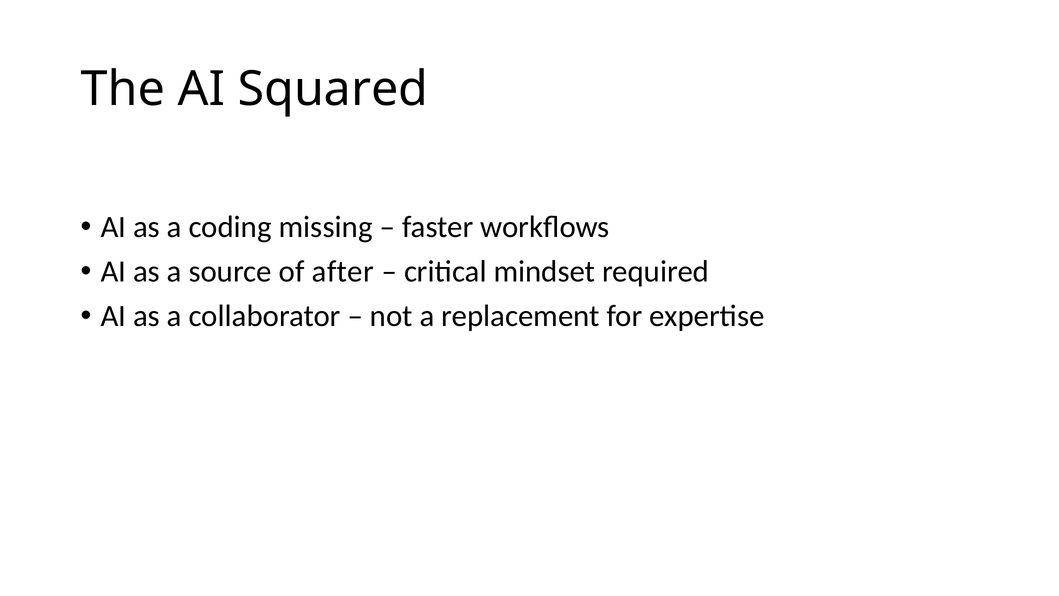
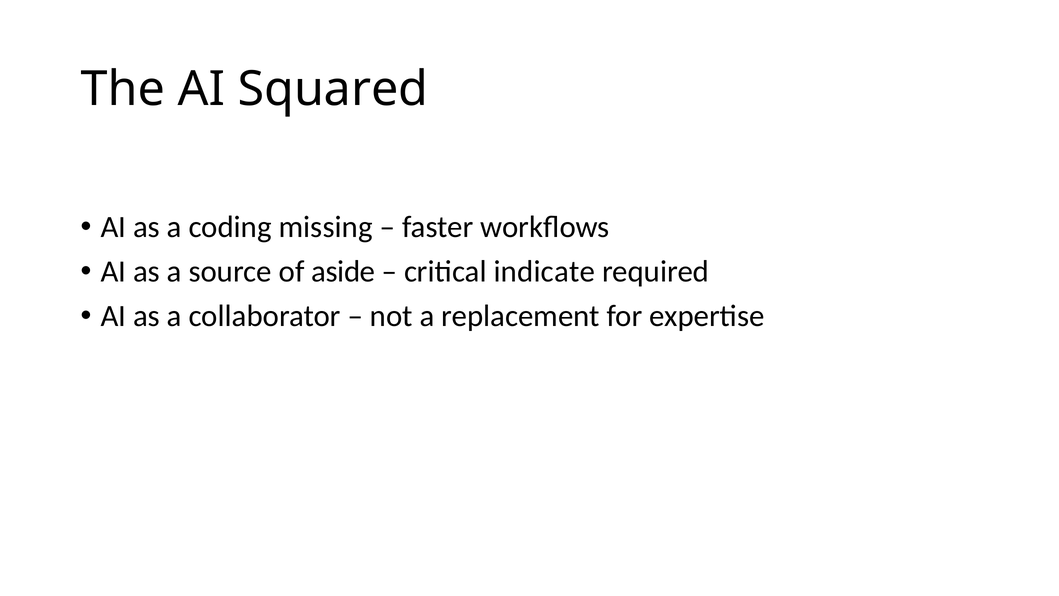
after: after -> aside
mindset: mindset -> indicate
